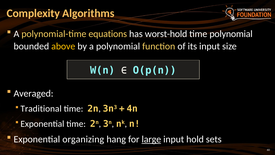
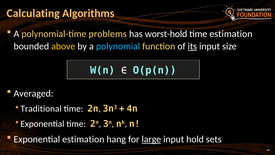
Complexity: Complexity -> Calculating
equations: equations -> problems
time polynomial: polynomial -> estimation
polynomial at (118, 46) colour: white -> light blue
its underline: none -> present
Exponential organizing: organizing -> estimation
